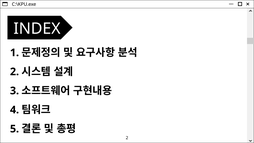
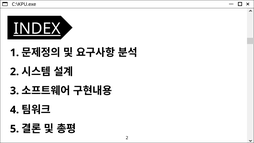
INDEX underline: none -> present
